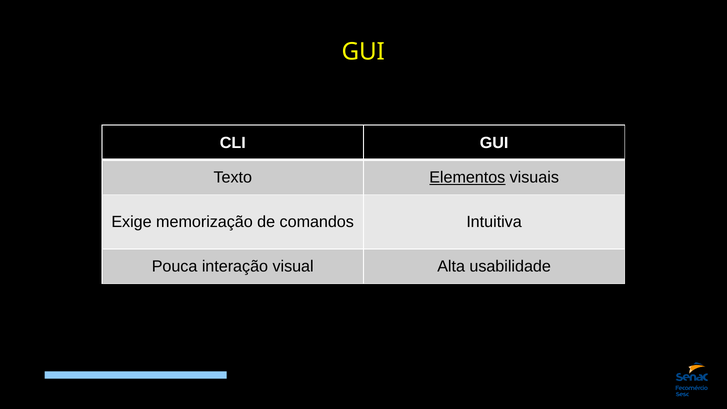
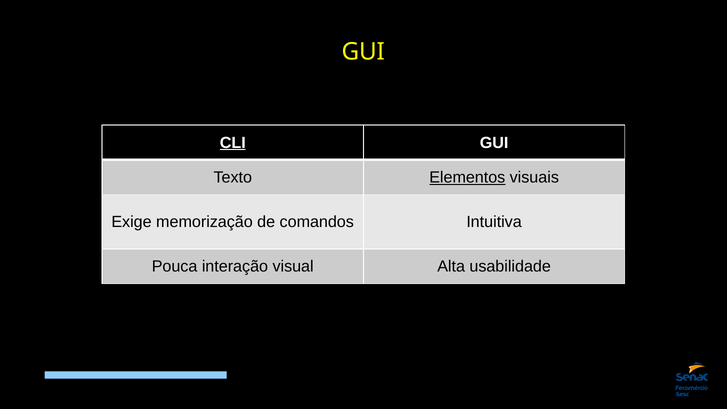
CLI underline: none -> present
